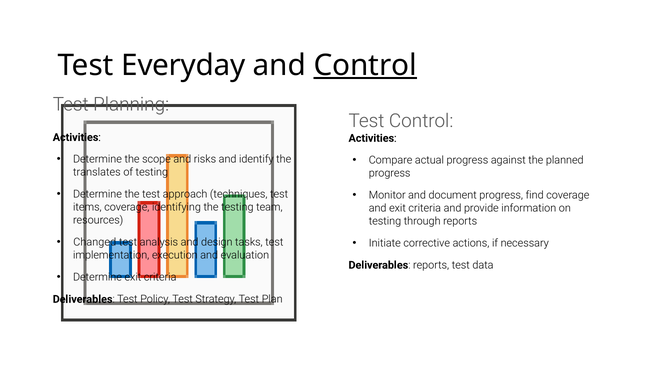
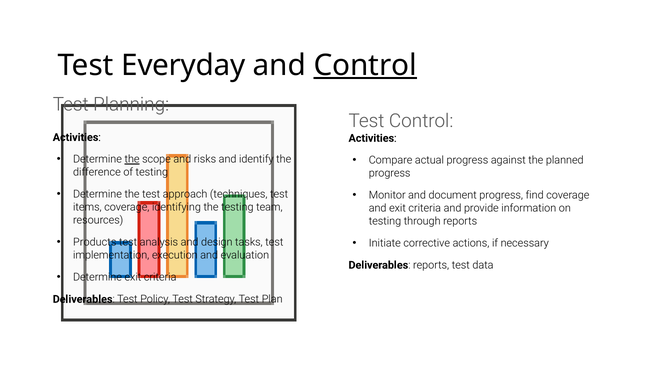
the at (132, 159) underline: none -> present
translates: translates -> difference
Changed: Changed -> Products
